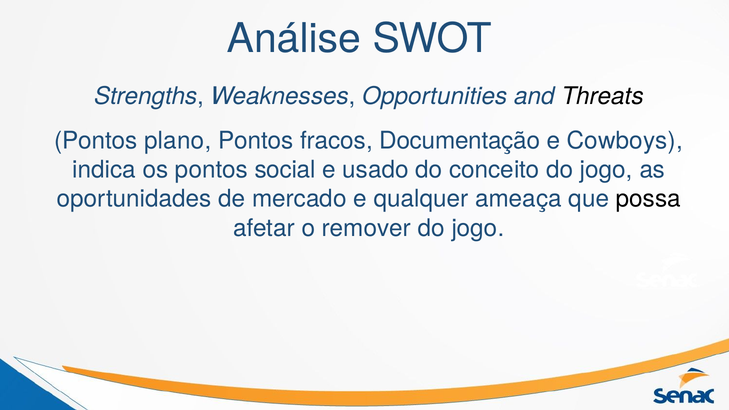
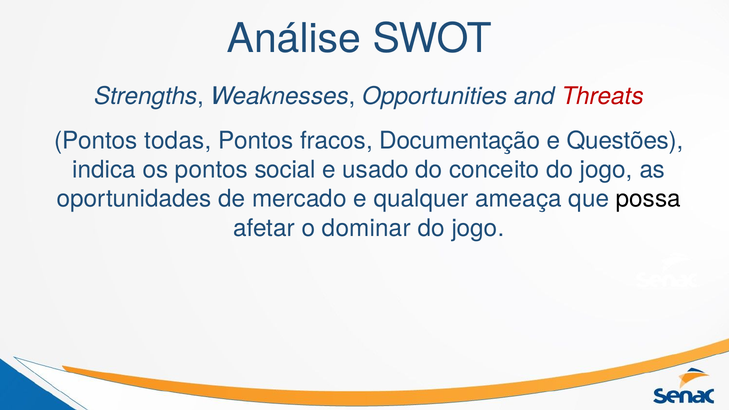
Threats colour: black -> red
plano: plano -> todas
Cowboys: Cowboys -> Questões
remover: remover -> dominar
